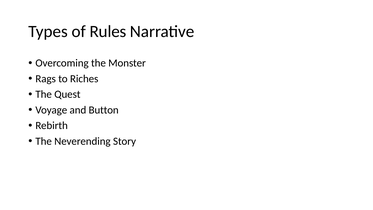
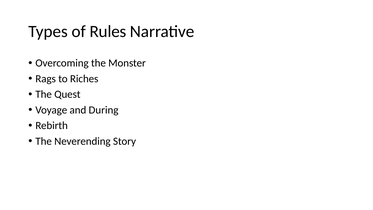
Button: Button -> During
